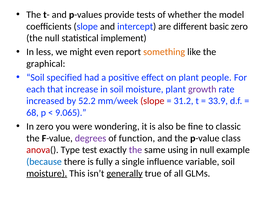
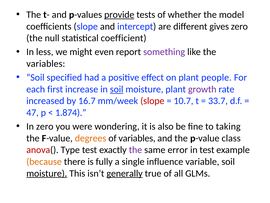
provide underline: none -> present
basic: basic -> gives
implement: implement -> coefficient
something colour: orange -> purple
graphical at (46, 64): graphical -> variables
that: that -> first
soil at (117, 89) underline: none -> present
52.2: 52.2 -> 16.7
31.2: 31.2 -> 10.7
33.9: 33.9 -> 33.7
68: 68 -> 47
9.065: 9.065 -> 1.874
classic: classic -> taking
degrees colour: purple -> orange
of function: function -> variables
using: using -> error
in null: null -> test
because colour: blue -> orange
